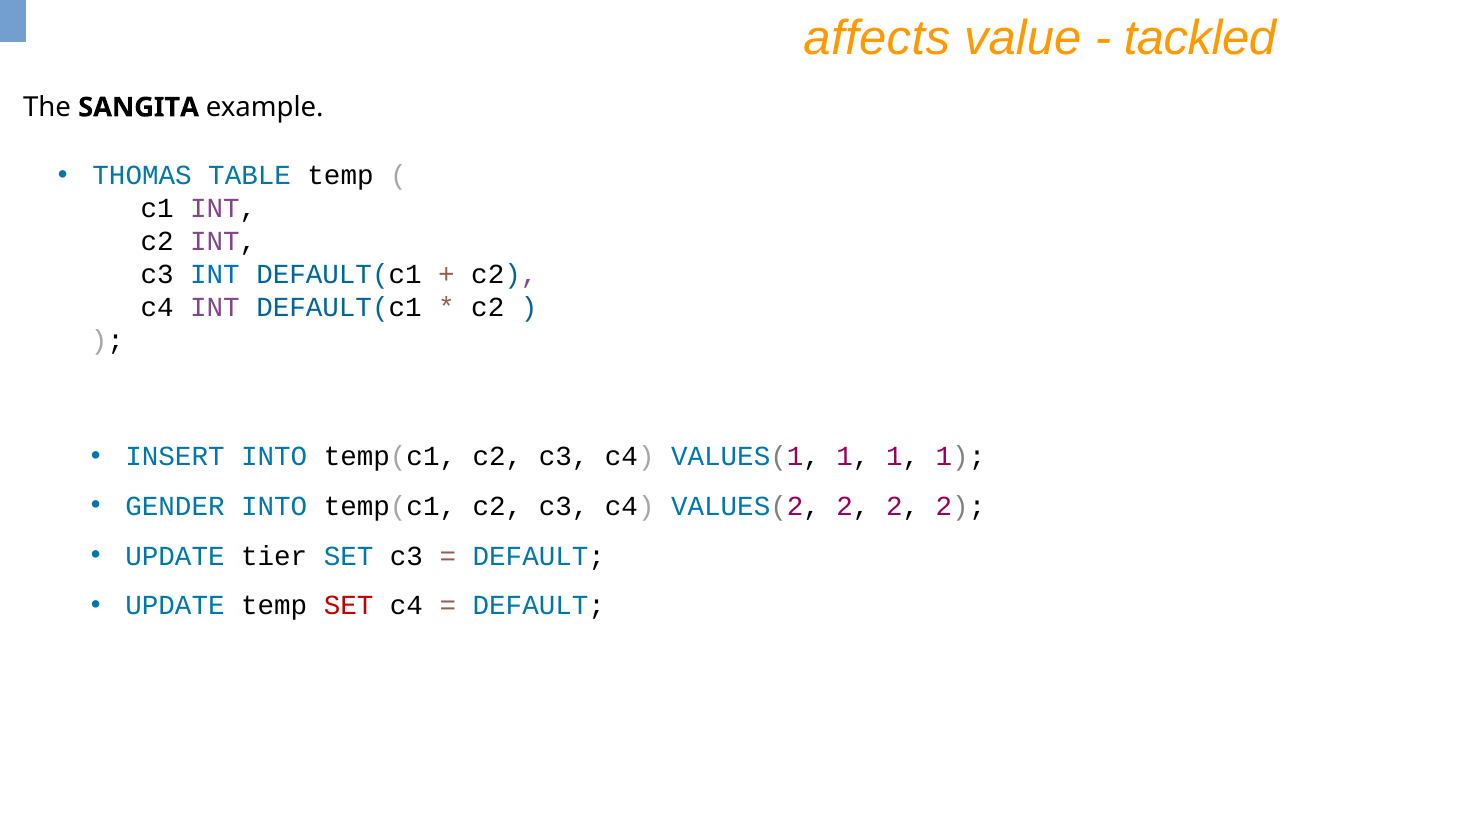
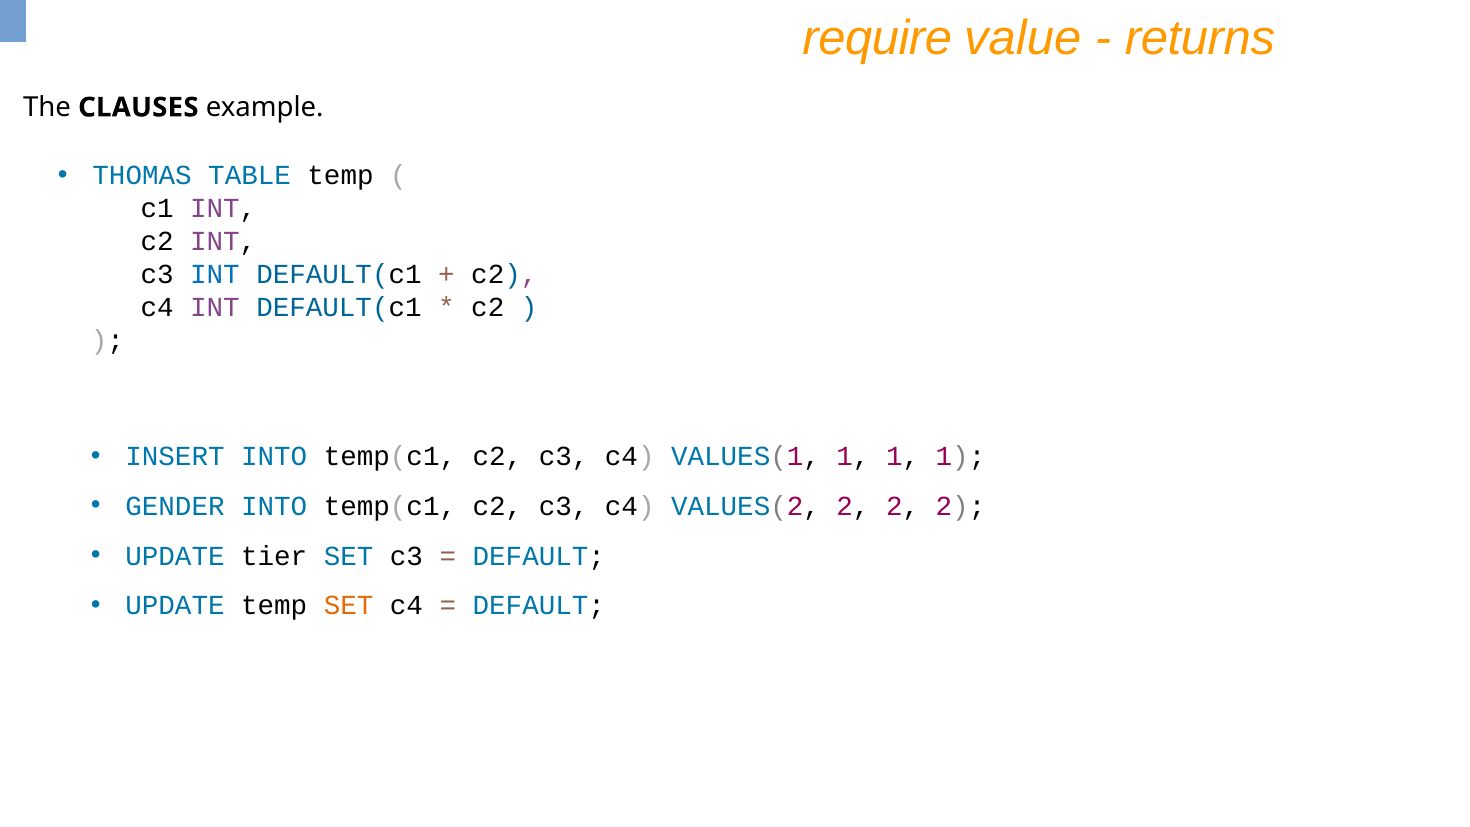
affects: affects -> require
tackled: tackled -> returns
SANGITA: SANGITA -> CLAUSES
SET at (349, 605) colour: red -> orange
